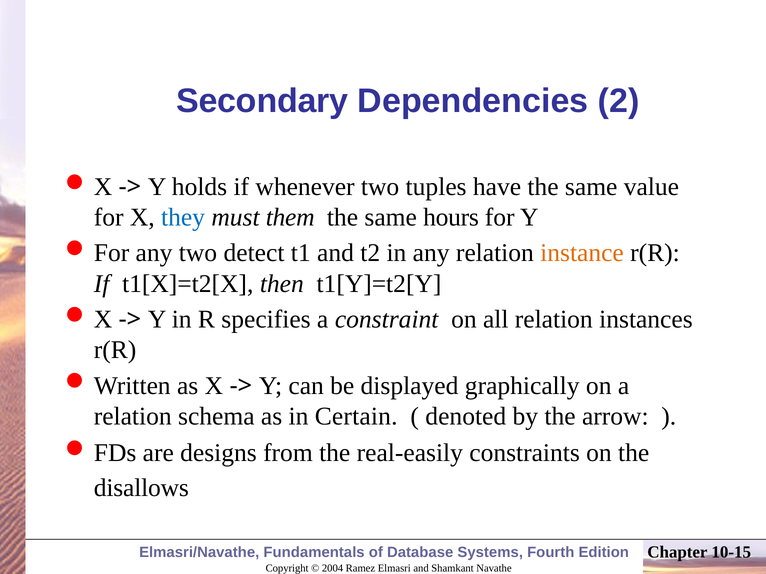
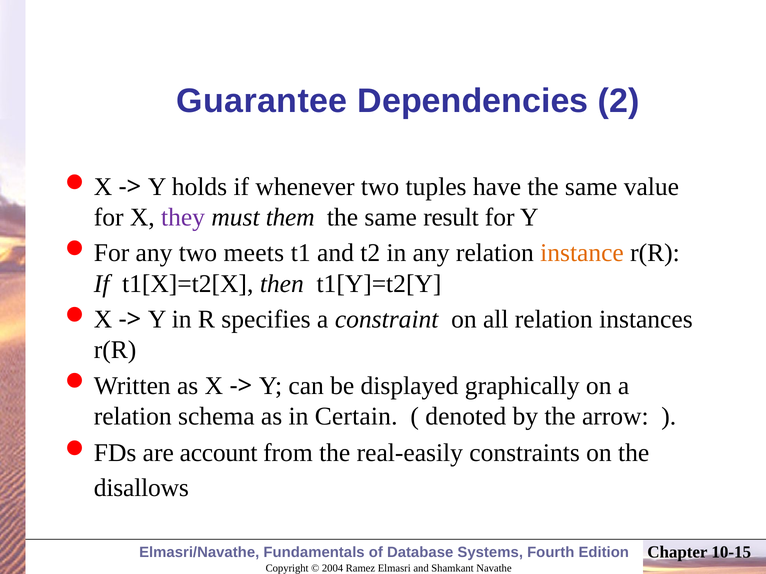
Secondary: Secondary -> Guarantee
they colour: blue -> purple
hours: hours -> result
detect: detect -> meets
designs: designs -> account
